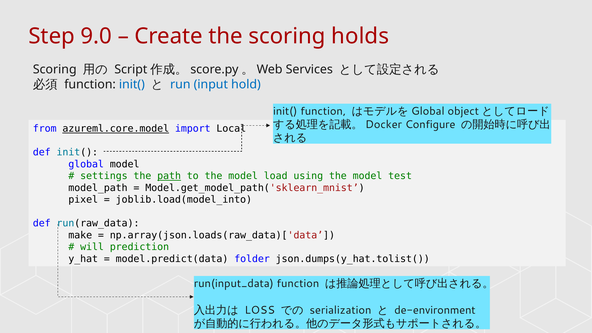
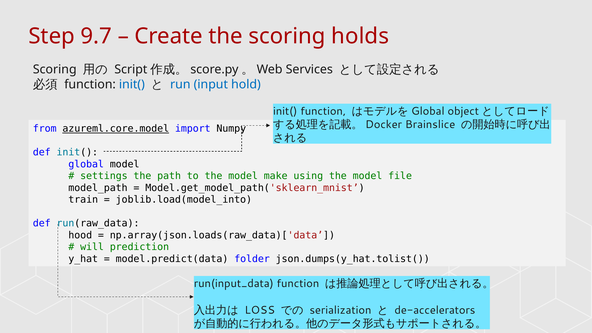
9.0: 9.0 -> 9.7
Configure: Configure -> Brainslice
Local: Local -> Numpy
path underline: present -> none
load: load -> make
test: test -> file
pixel: pixel -> train
make: make -> hood
de-environment: de-environment -> de-accelerators
